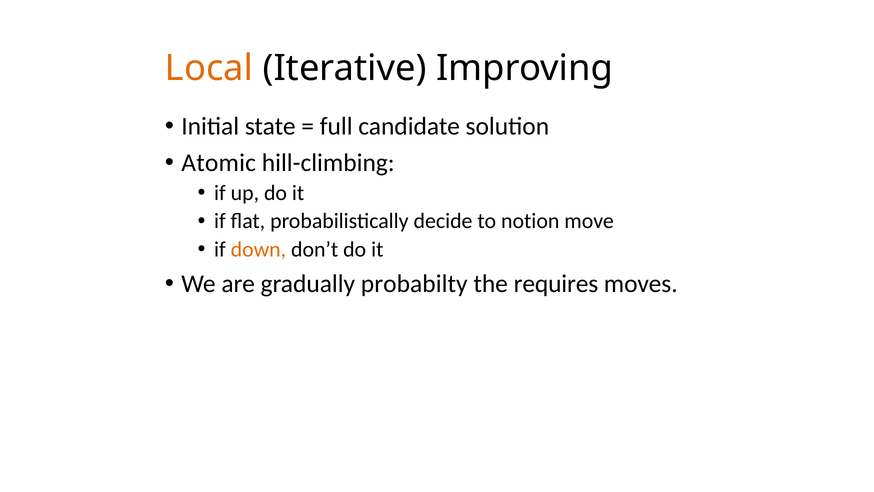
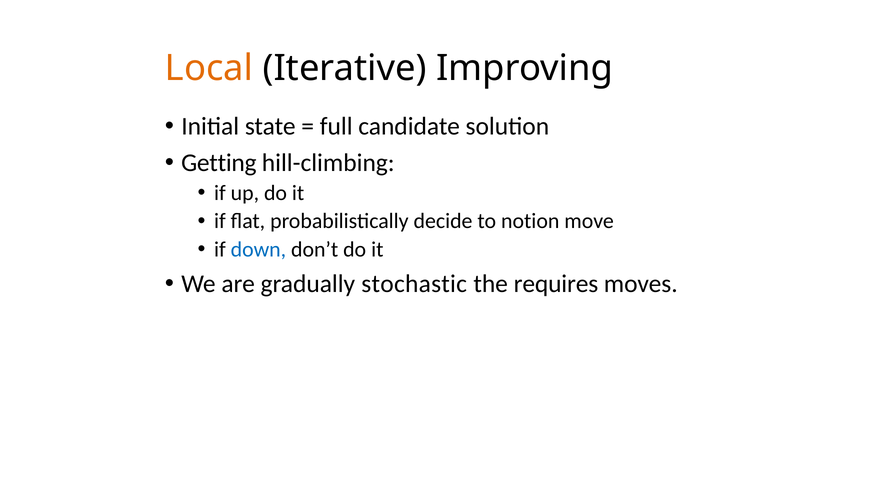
Atomic: Atomic -> Getting
down colour: orange -> blue
probabilty: probabilty -> stochastic
